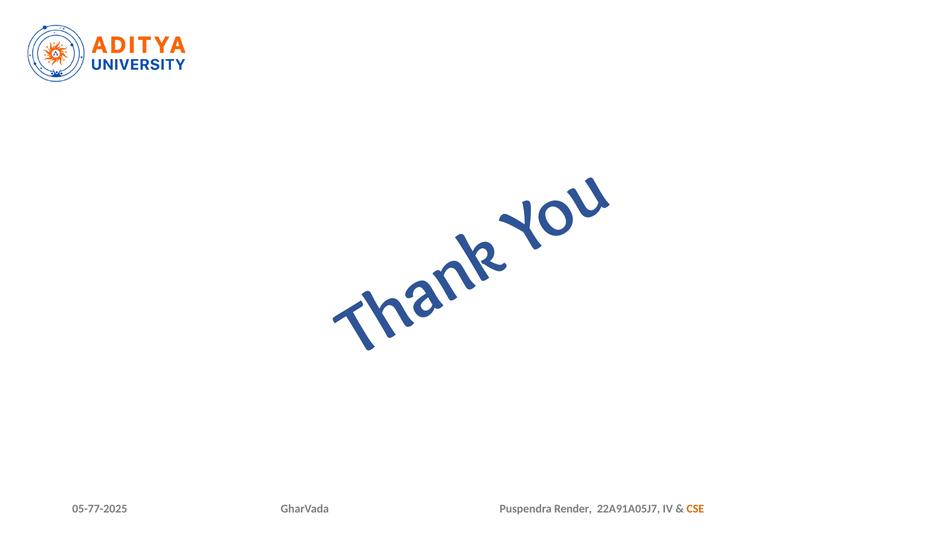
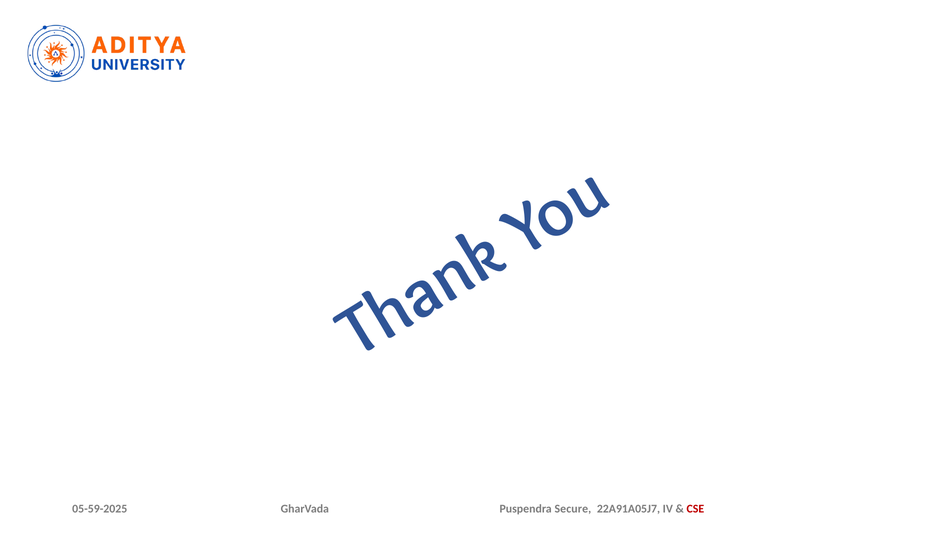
05-77-2025: 05-77-2025 -> 05-59-2025
Render: Render -> Secure
CSE colour: orange -> red
